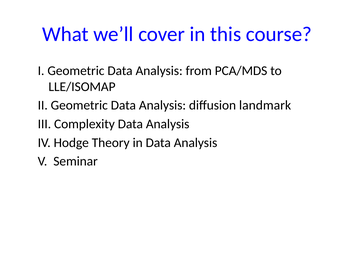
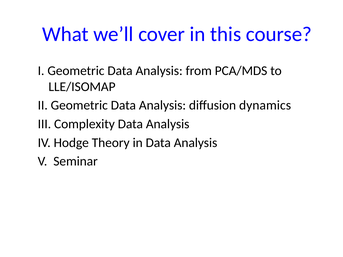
landmark: landmark -> dynamics
